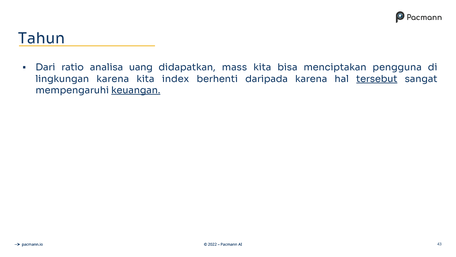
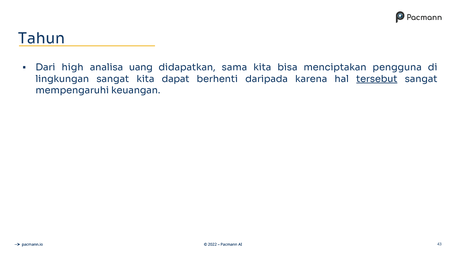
ratio: ratio -> high
mass: mass -> sama
lingkungan karena: karena -> sangat
index: index -> dapat
keuangan underline: present -> none
